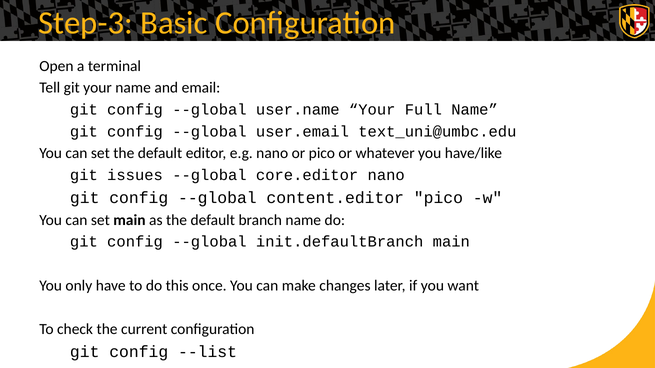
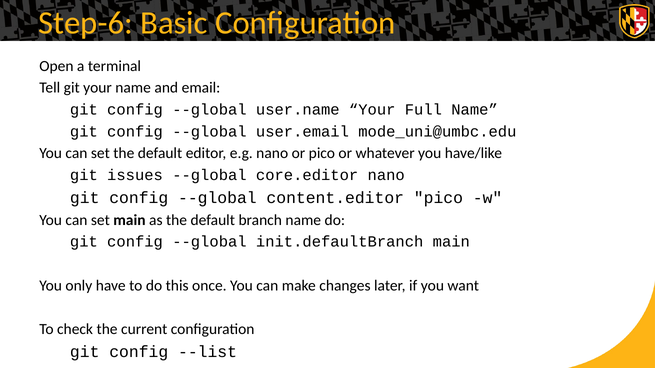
Step-3: Step-3 -> Step-6
text_uni@umbc.edu: text_uni@umbc.edu -> mode_uni@umbc.edu
